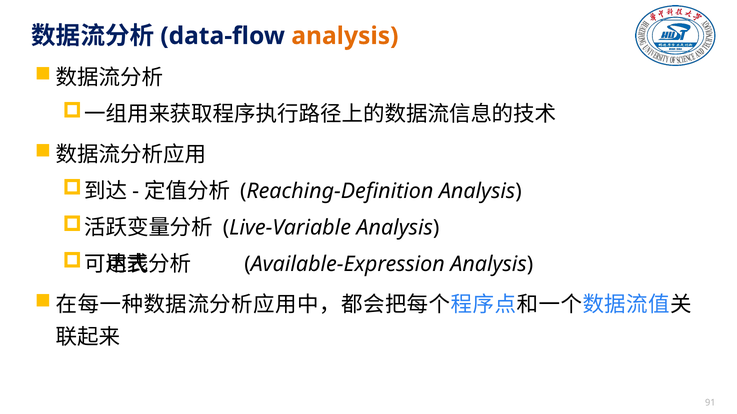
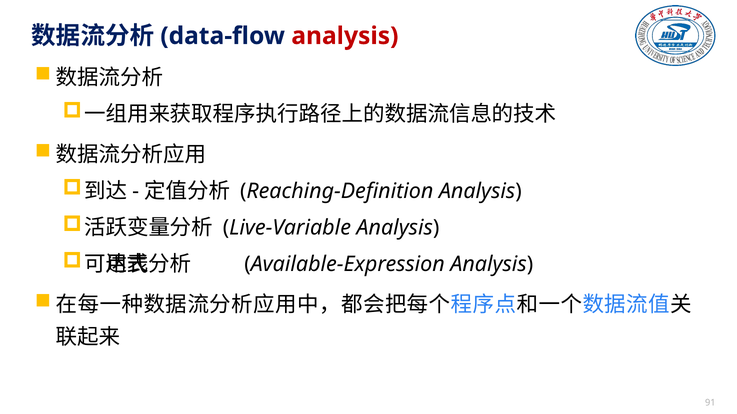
analysis at (345, 36) colour: orange -> red
